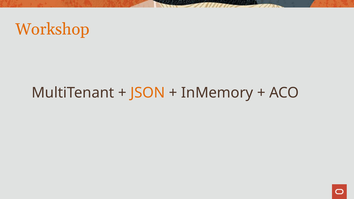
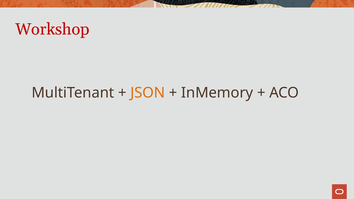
Workshop colour: orange -> red
